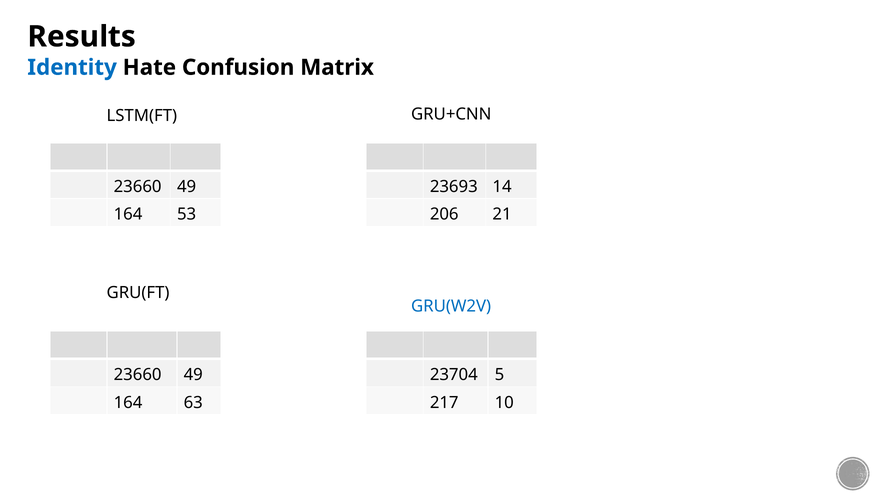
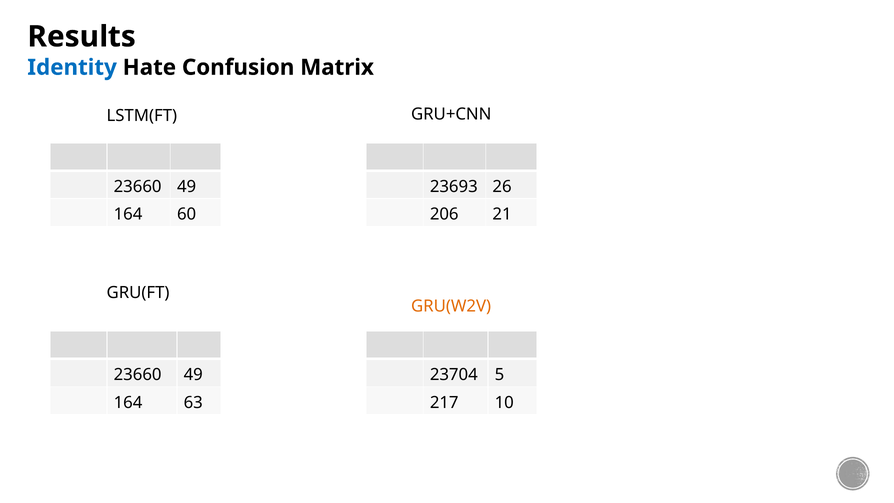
14: 14 -> 26
53: 53 -> 60
GRU(W2V colour: blue -> orange
